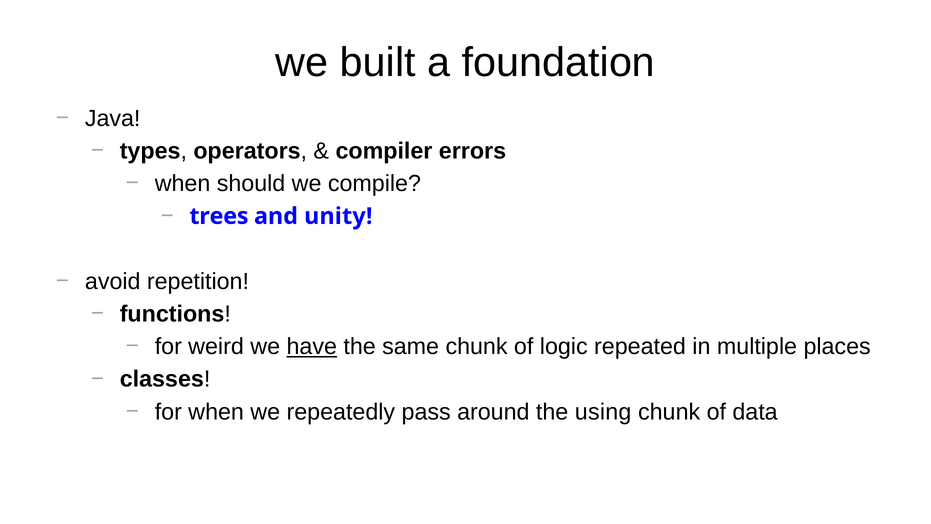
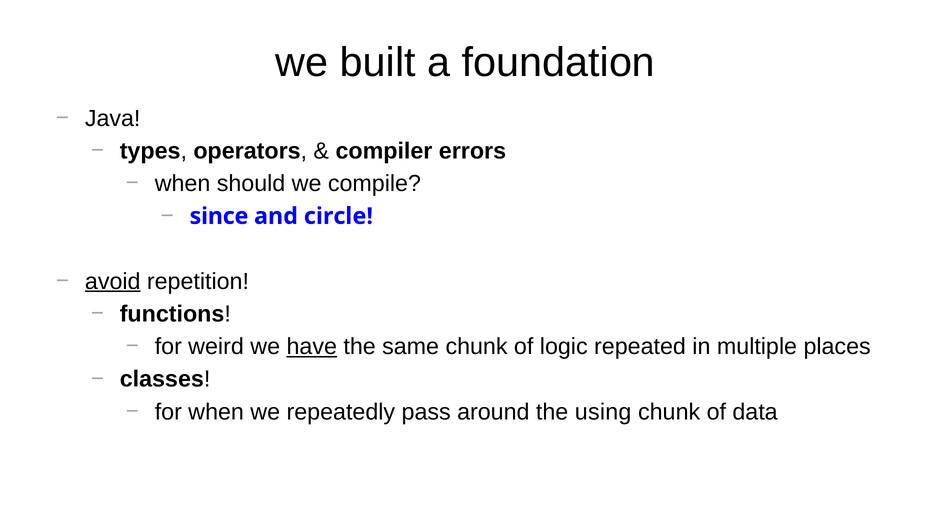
trees: trees -> since
unity: unity -> circle
avoid underline: none -> present
